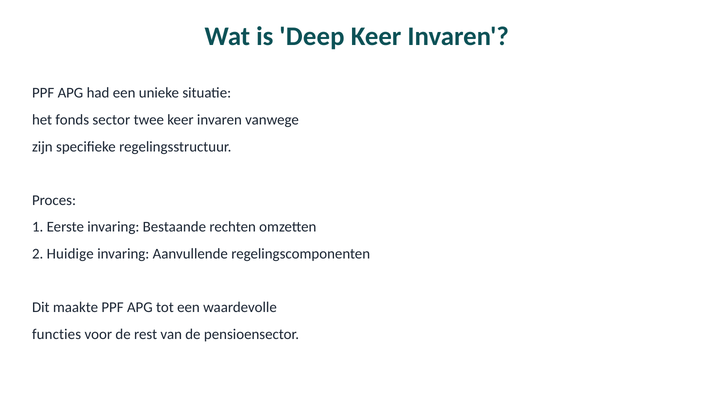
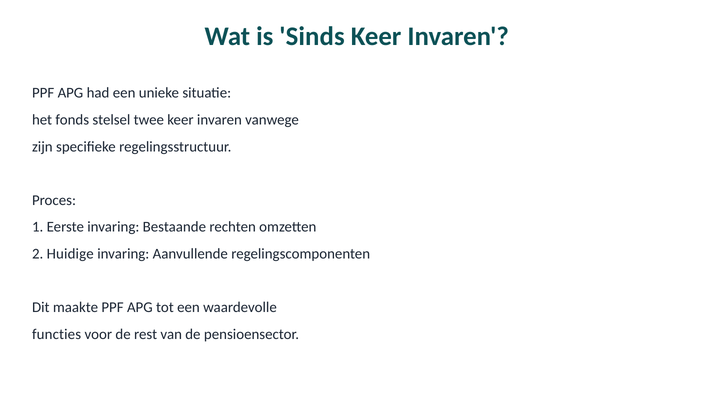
Deep: Deep -> Sinds
sector: sector -> stelsel
